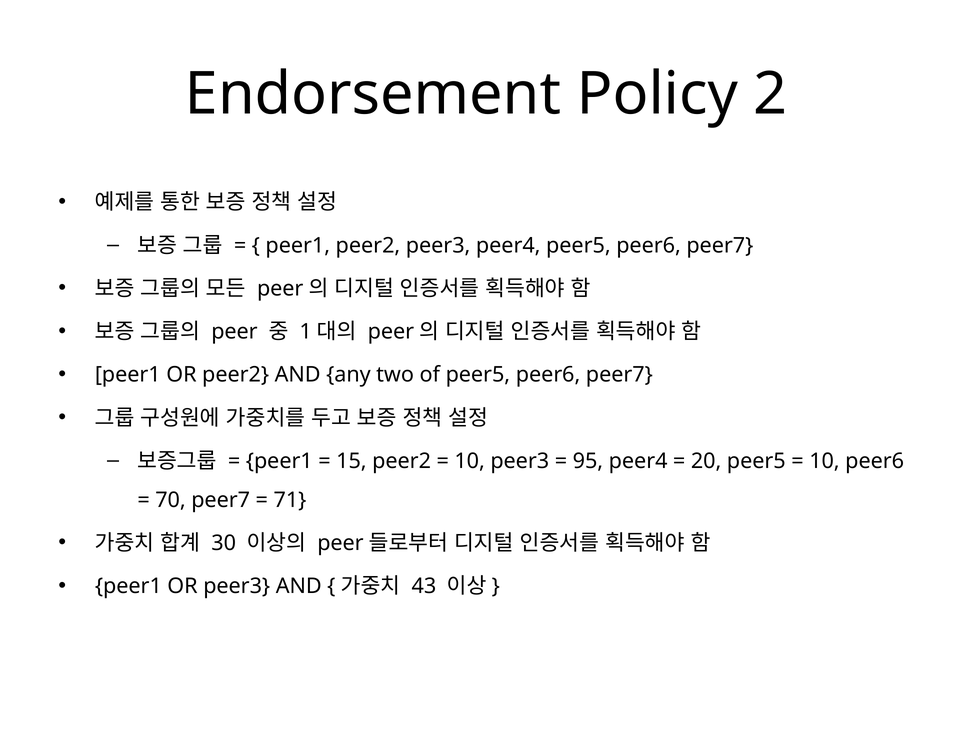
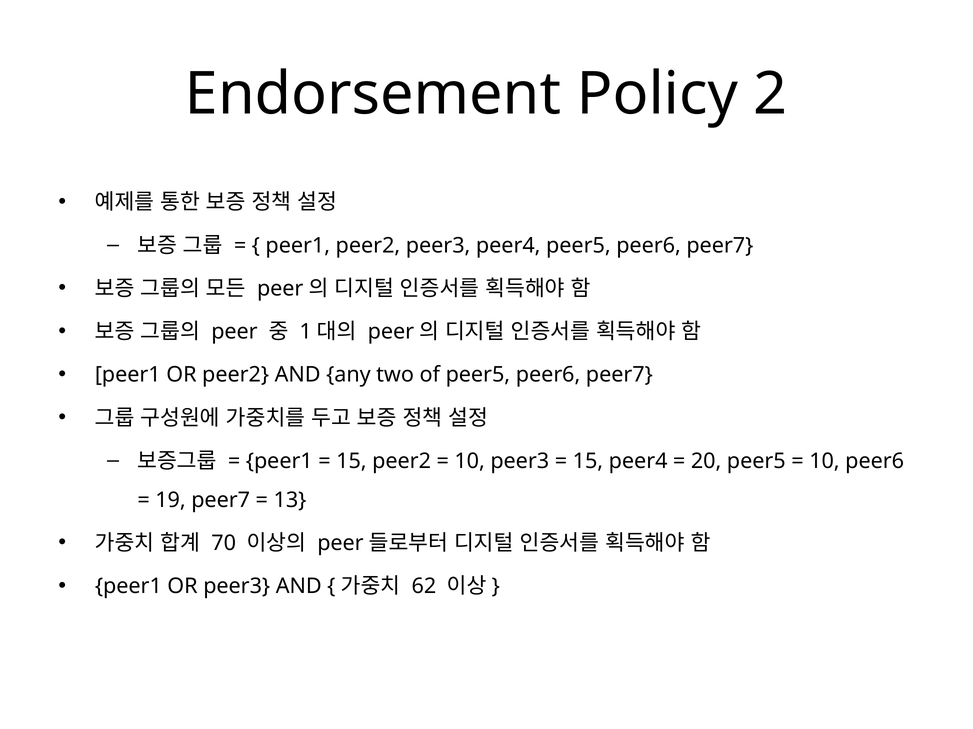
95 at (588, 462): 95 -> 15
70: 70 -> 19
71: 71 -> 13
30: 30 -> 70
43: 43 -> 62
